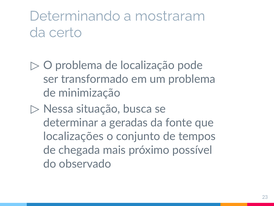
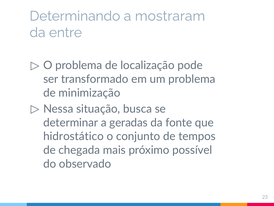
certo: certo -> entre
localizações: localizações -> hidrostático
